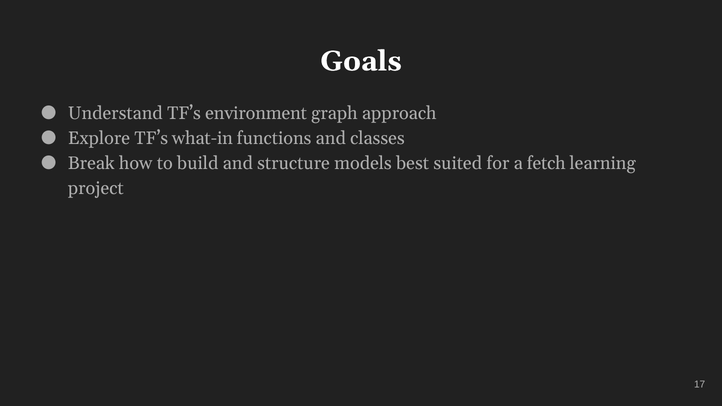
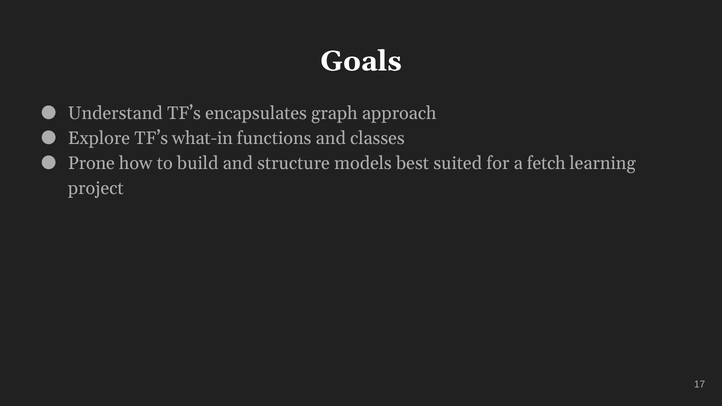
environment: environment -> encapsulates
Break: Break -> Prone
